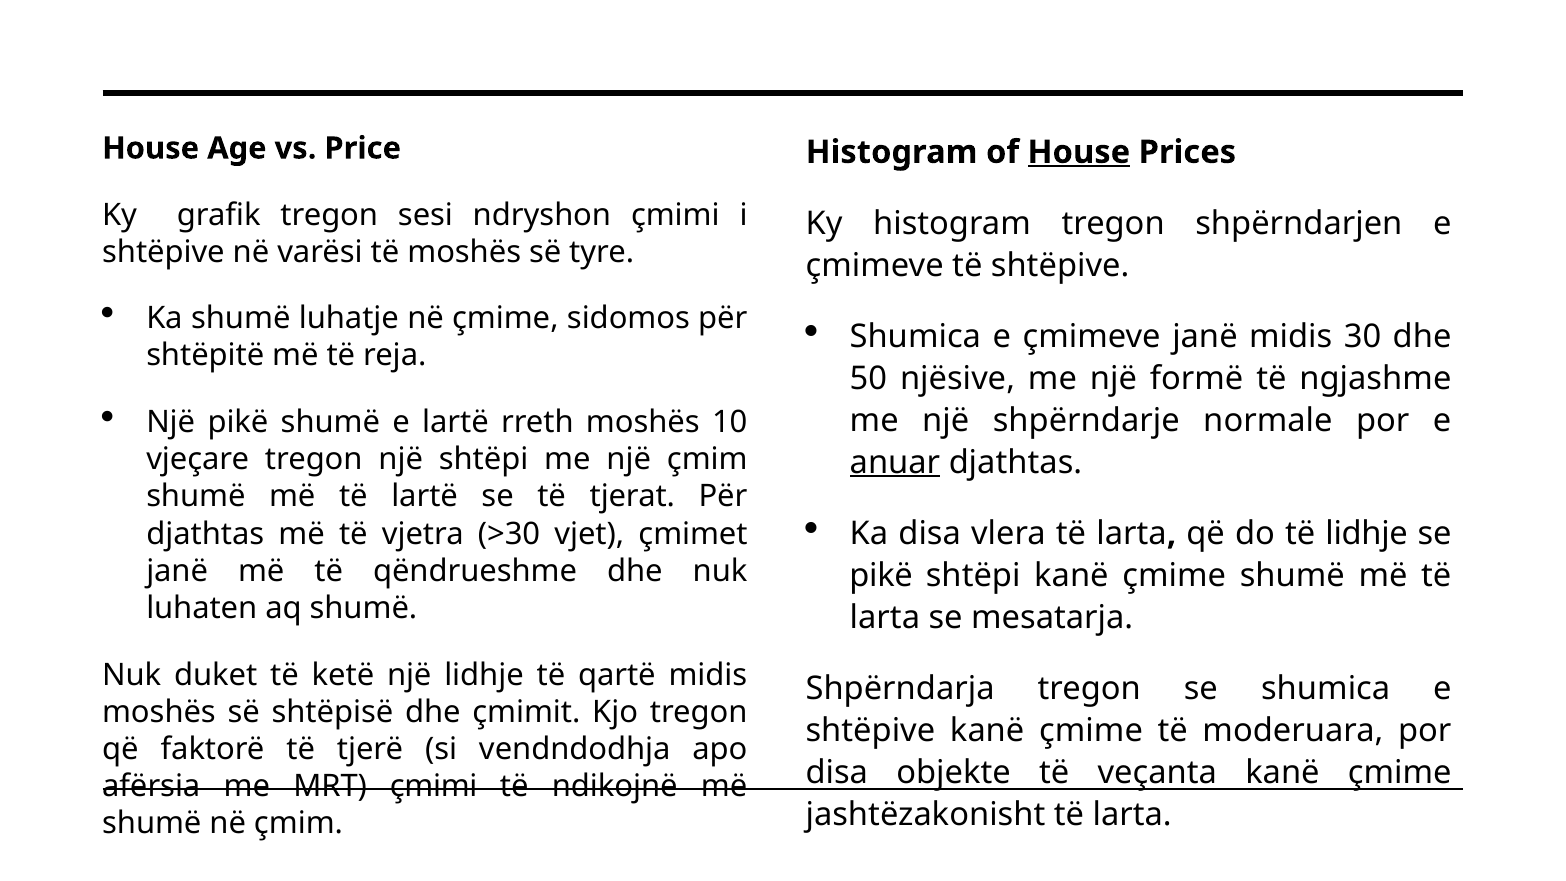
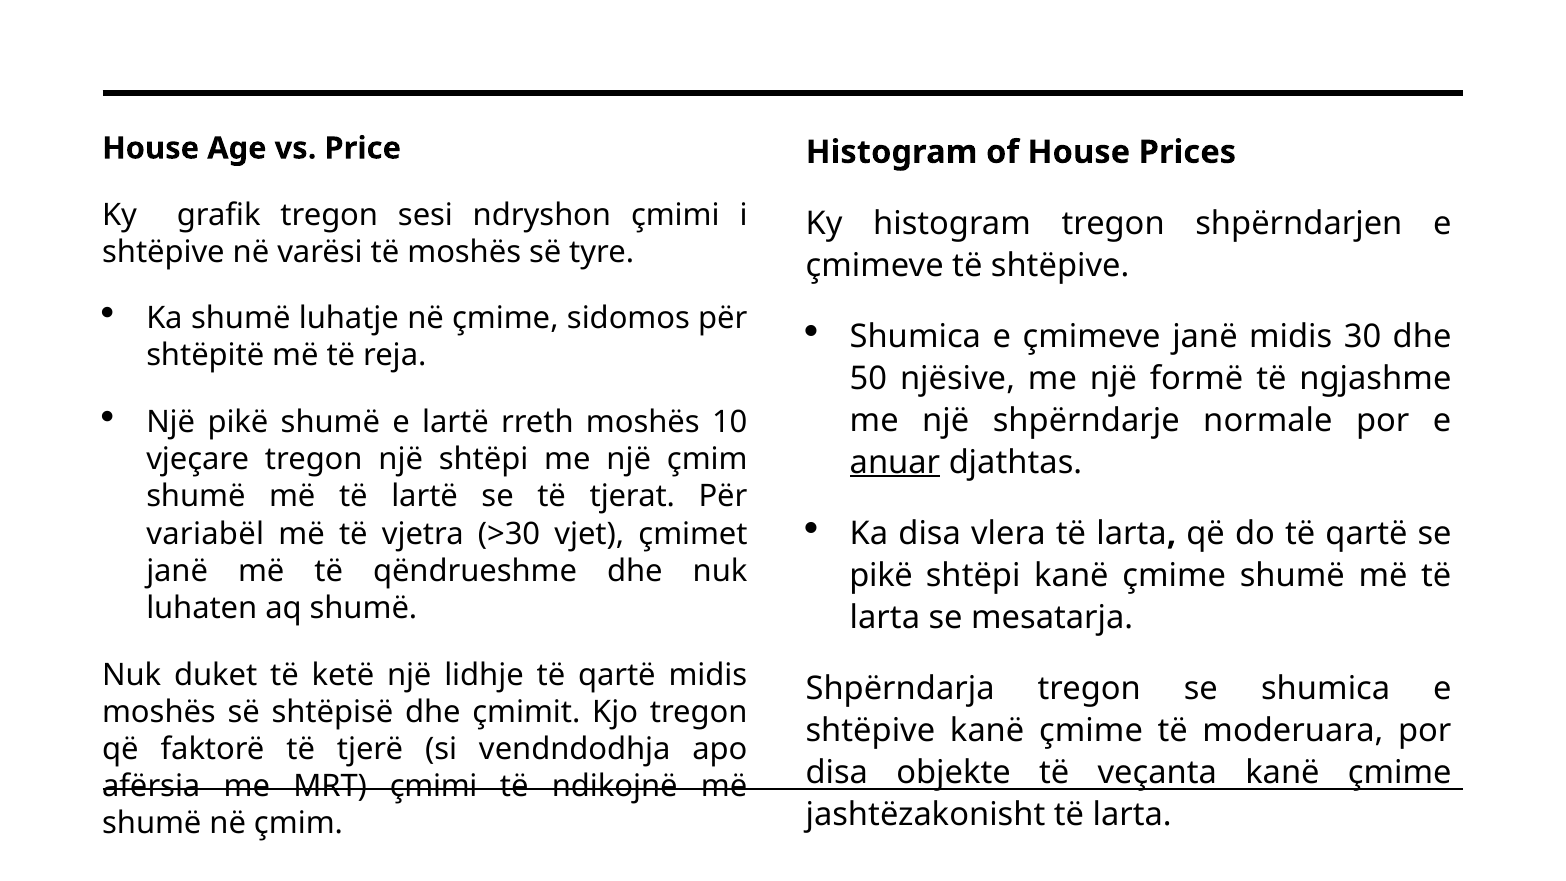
House at (1079, 152) underline: present -> none
do të lidhje: lidhje -> qartë
djathtas at (205, 534): djathtas -> variabël
